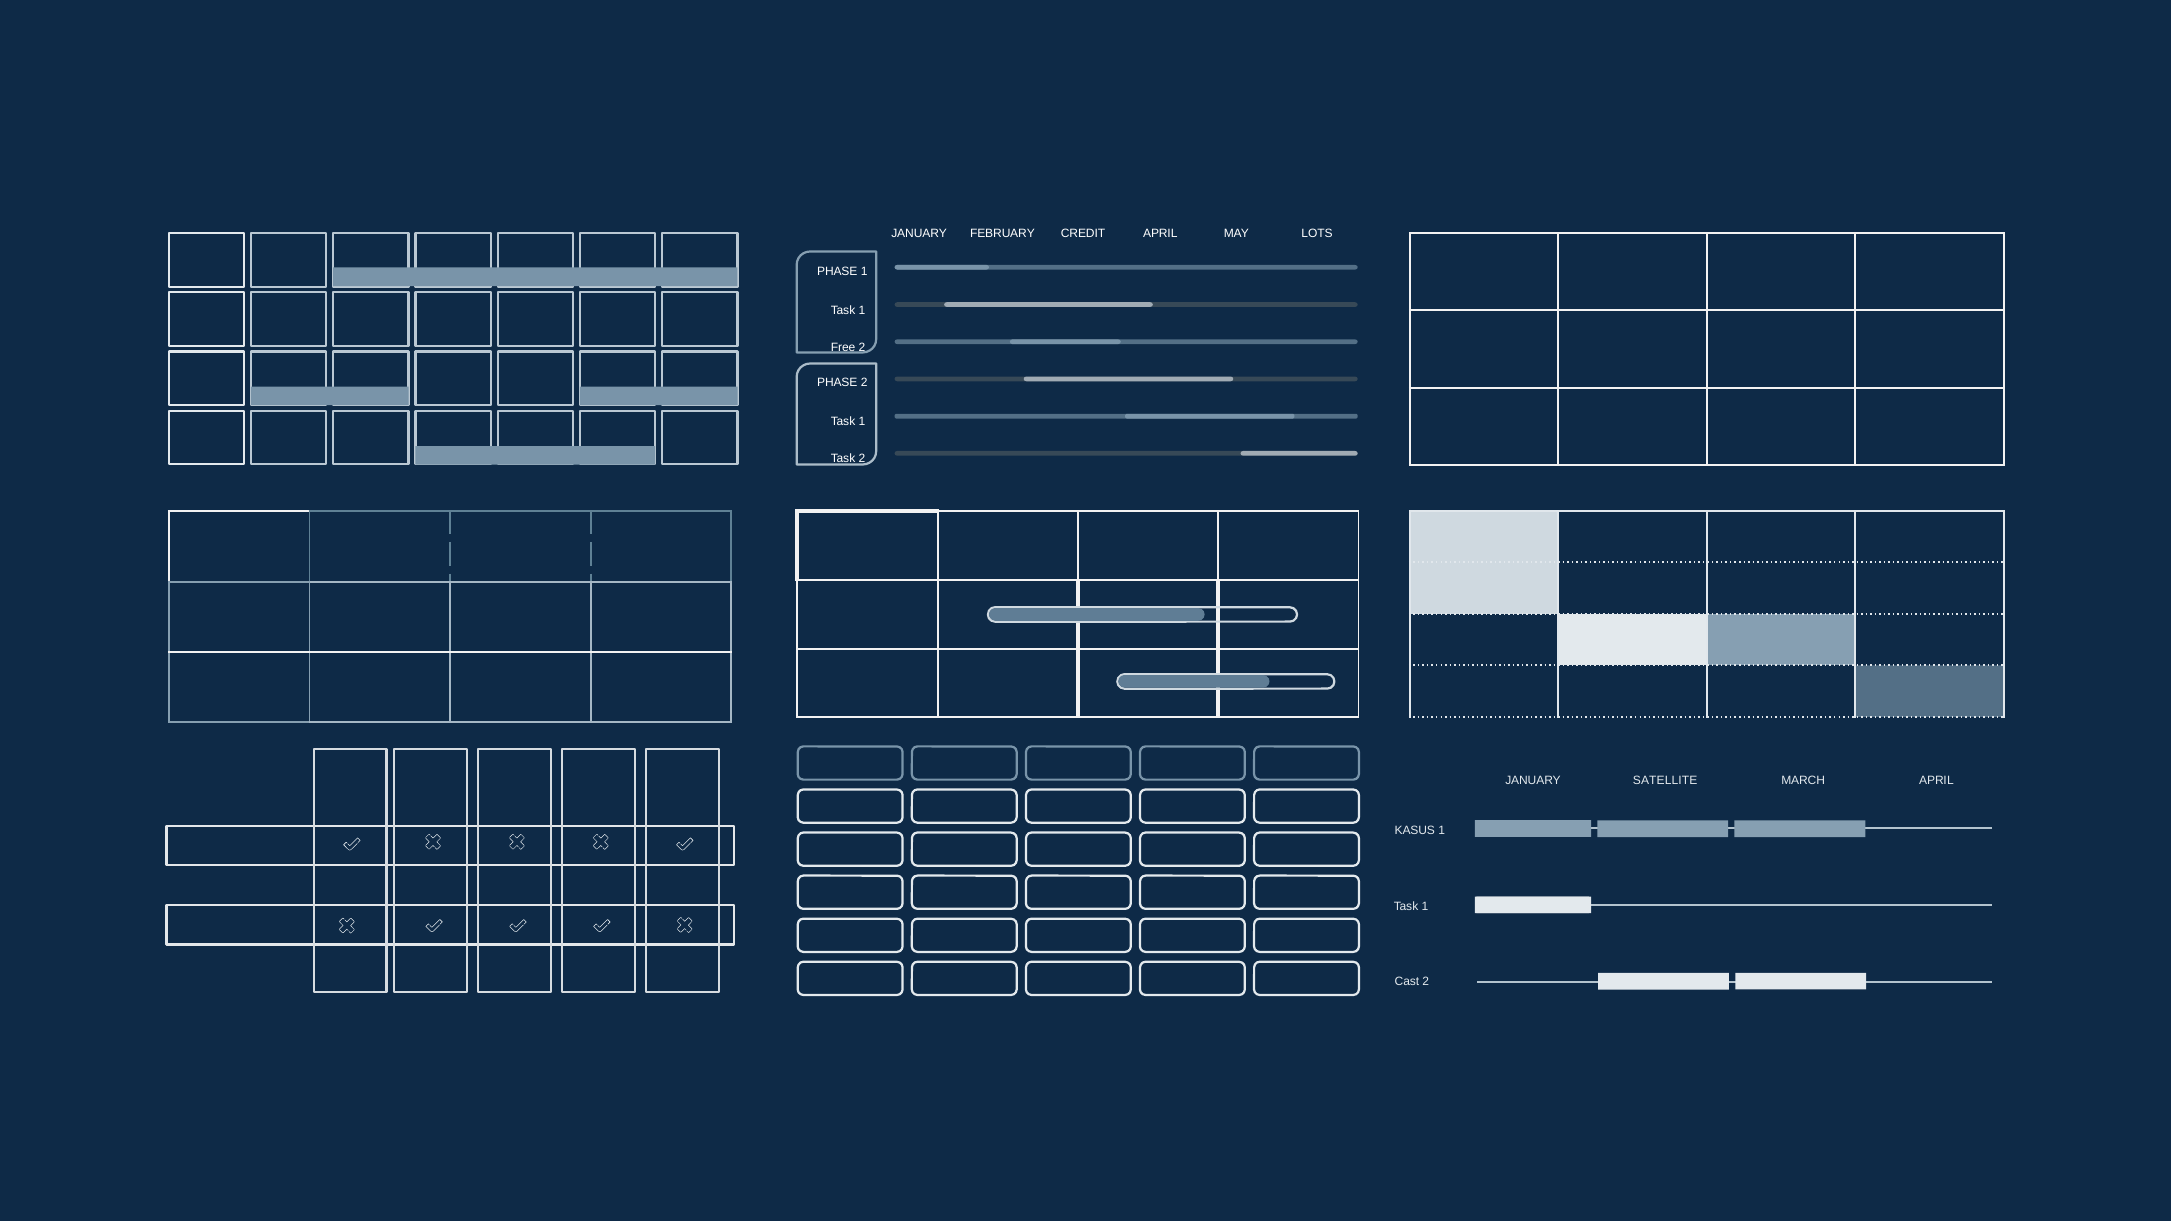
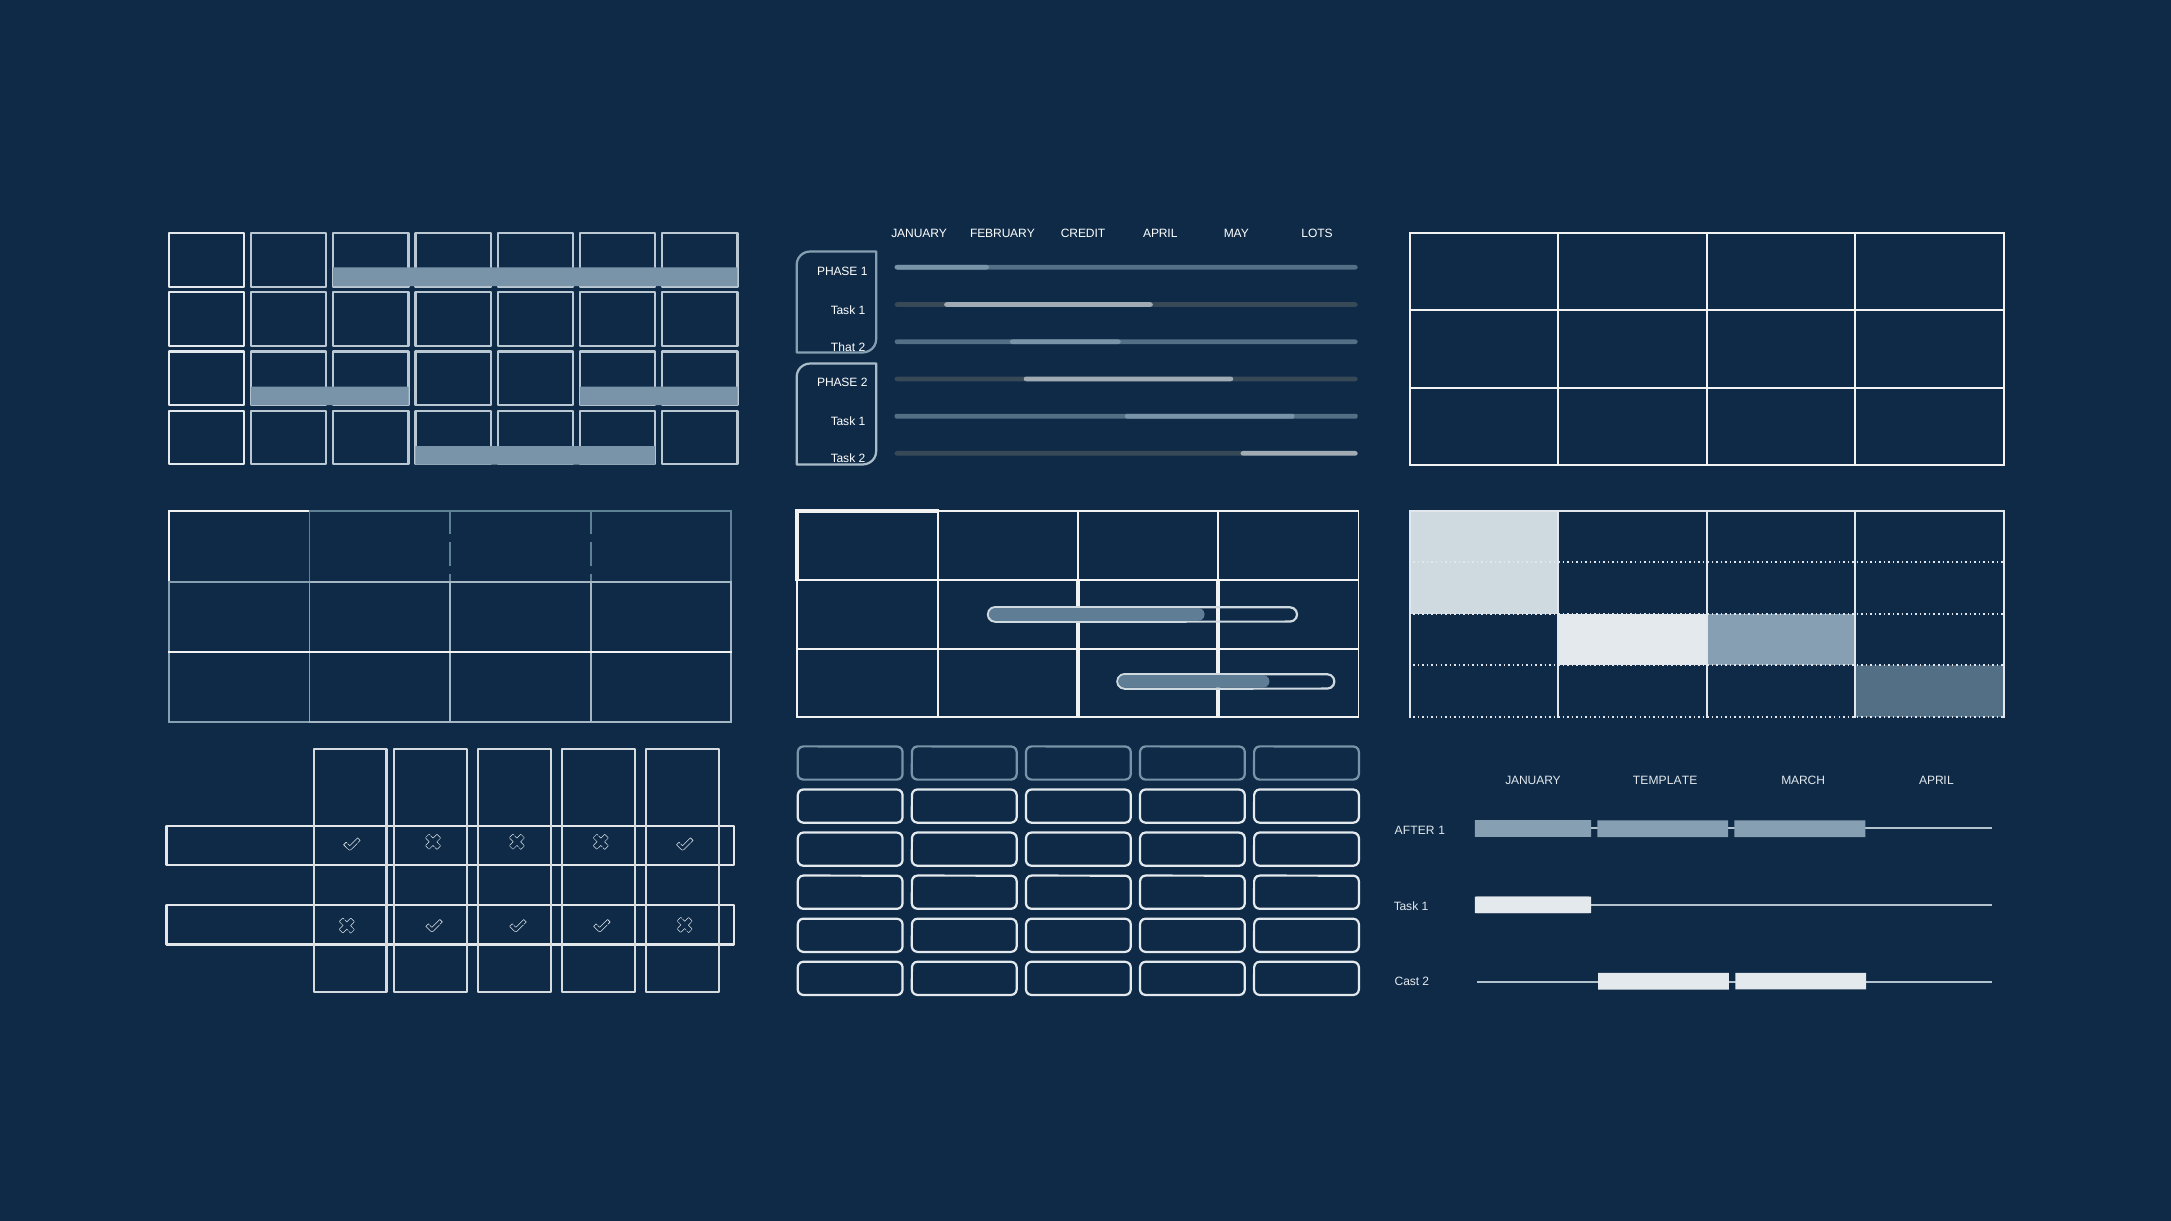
Free: Free -> That
SATELLITE: SATELLITE -> TEMPLATE
KASUS: KASUS -> AFTER
